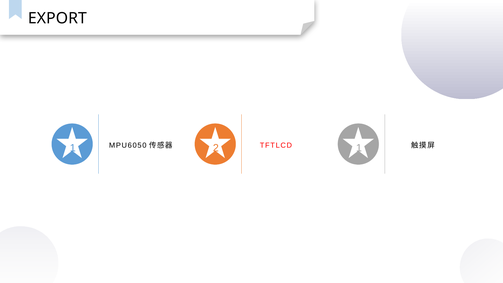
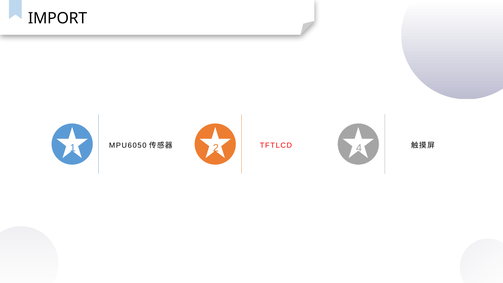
EXPORT: EXPORT -> IMPORT
2 1: 1 -> 4
